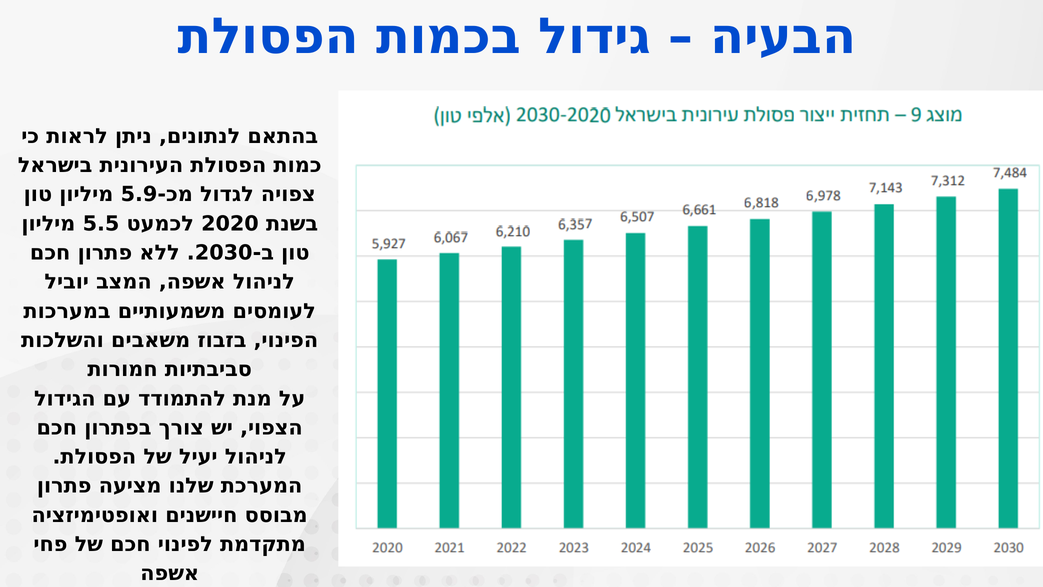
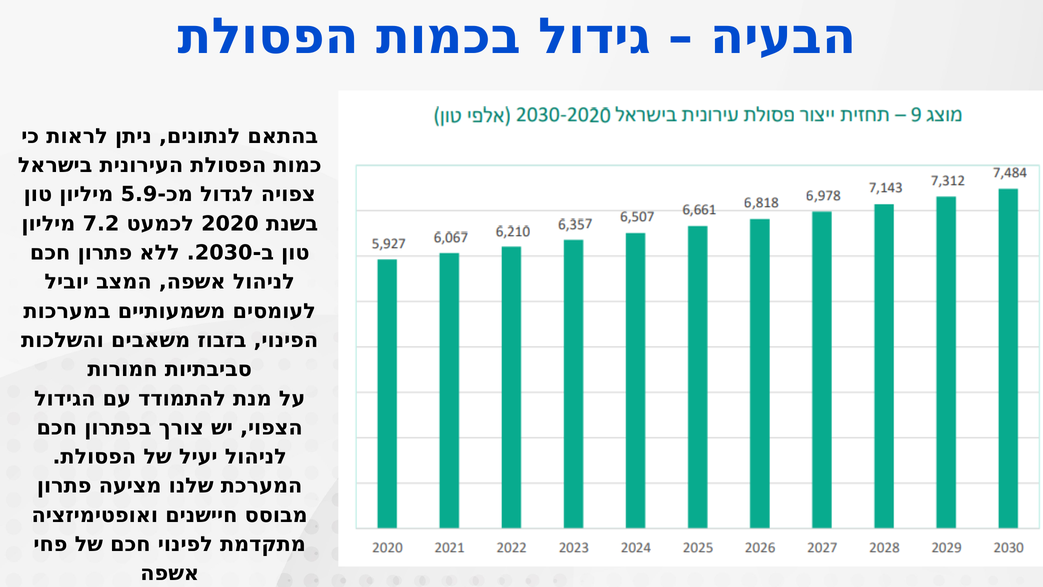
5.5: 5.5 -> 7.2
